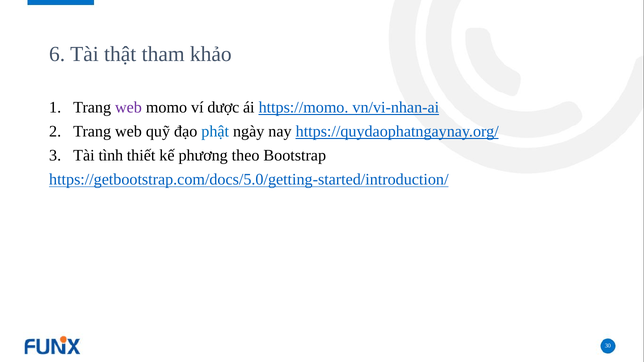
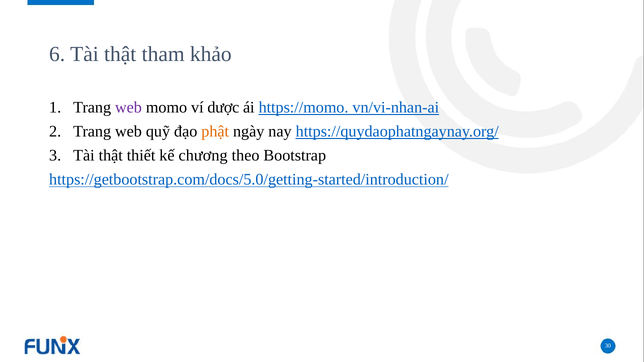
phật colour: blue -> orange
tình at (111, 156): tình -> thật
phương: phương -> chương
